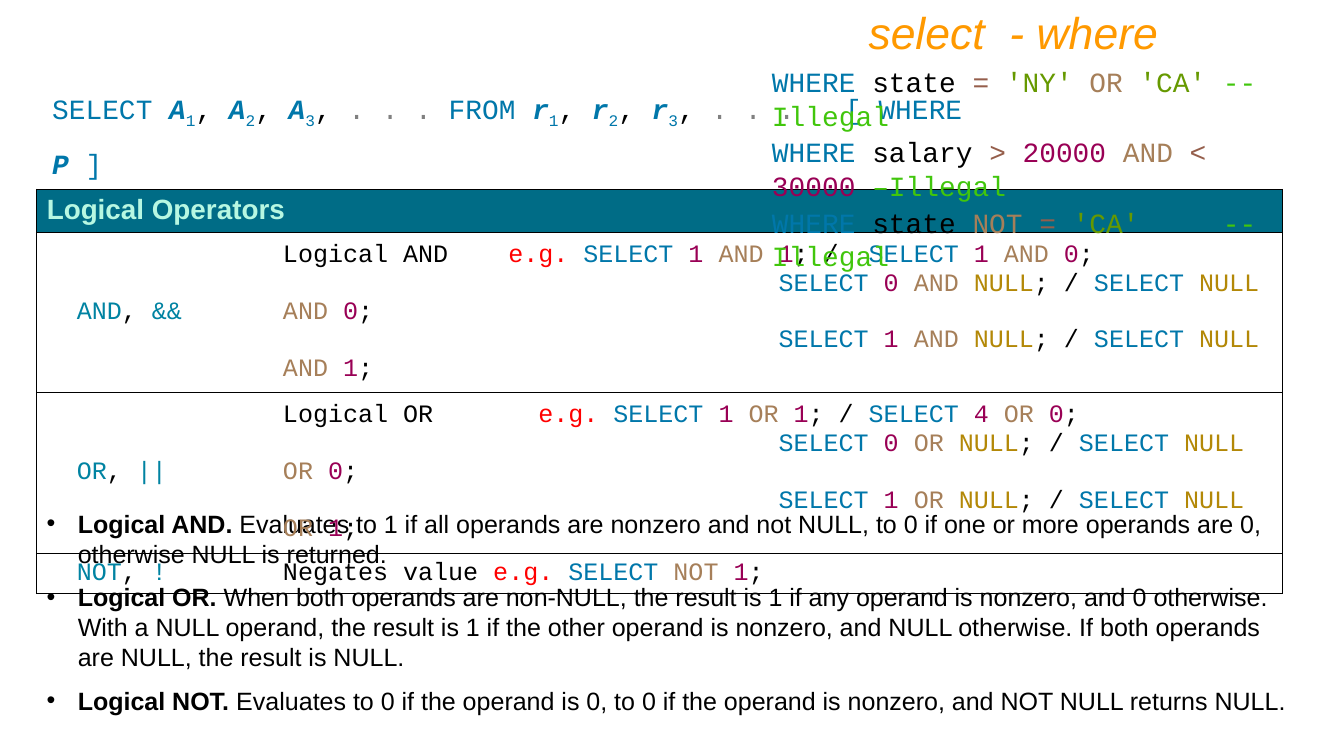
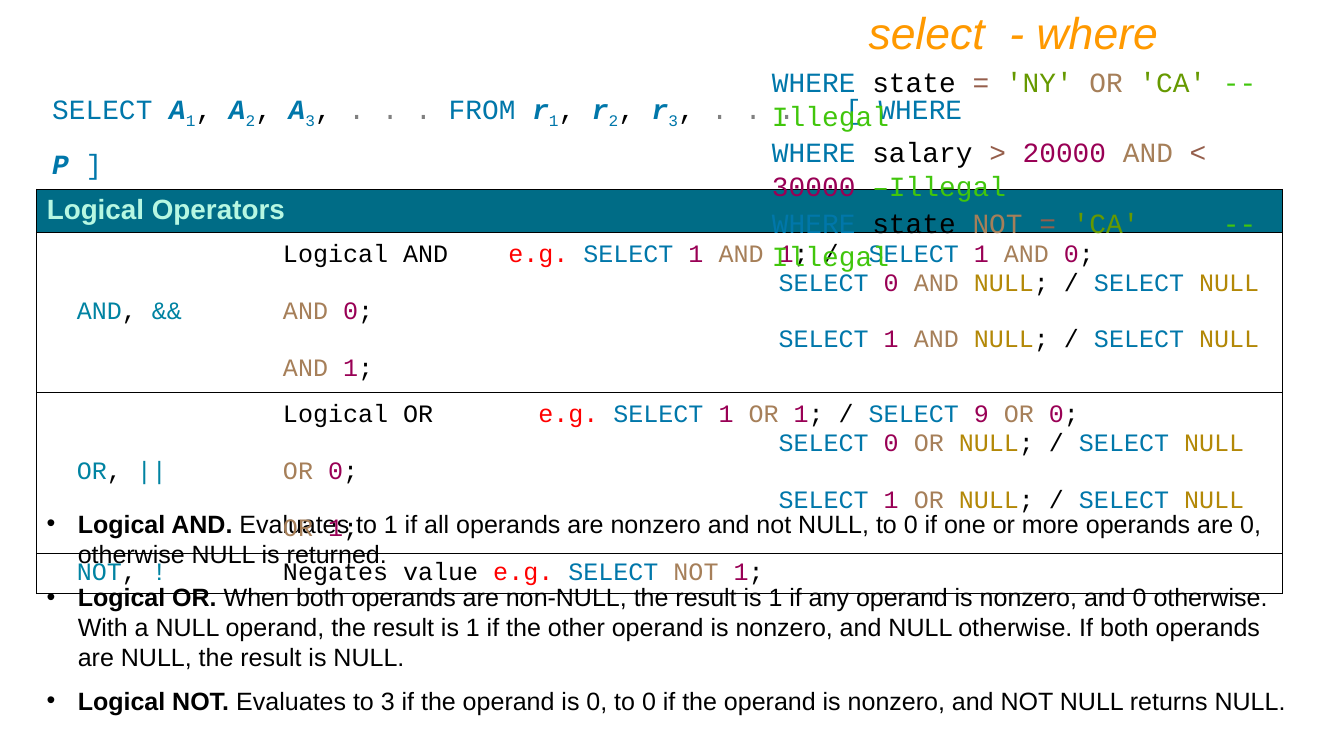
4: 4 -> 9
Evaluates to 0: 0 -> 3
